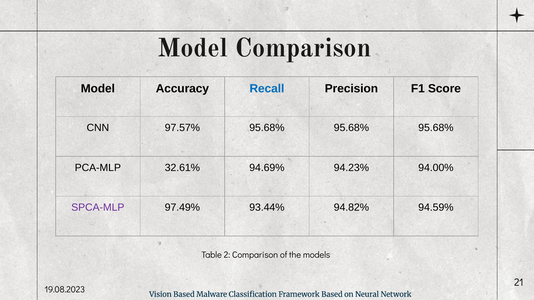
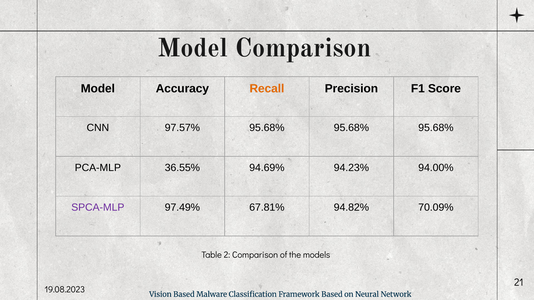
Recall colour: blue -> orange
32.61%: 32.61% -> 36.55%
93.44%: 93.44% -> 67.81%
94.59%: 94.59% -> 70.09%
